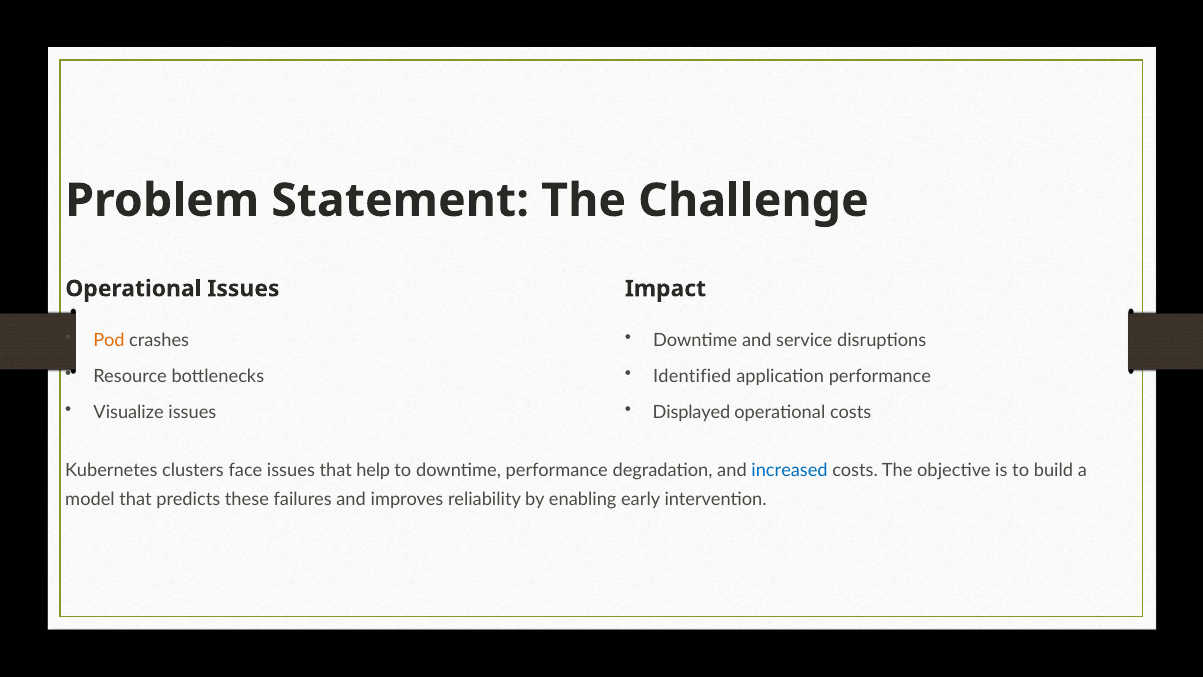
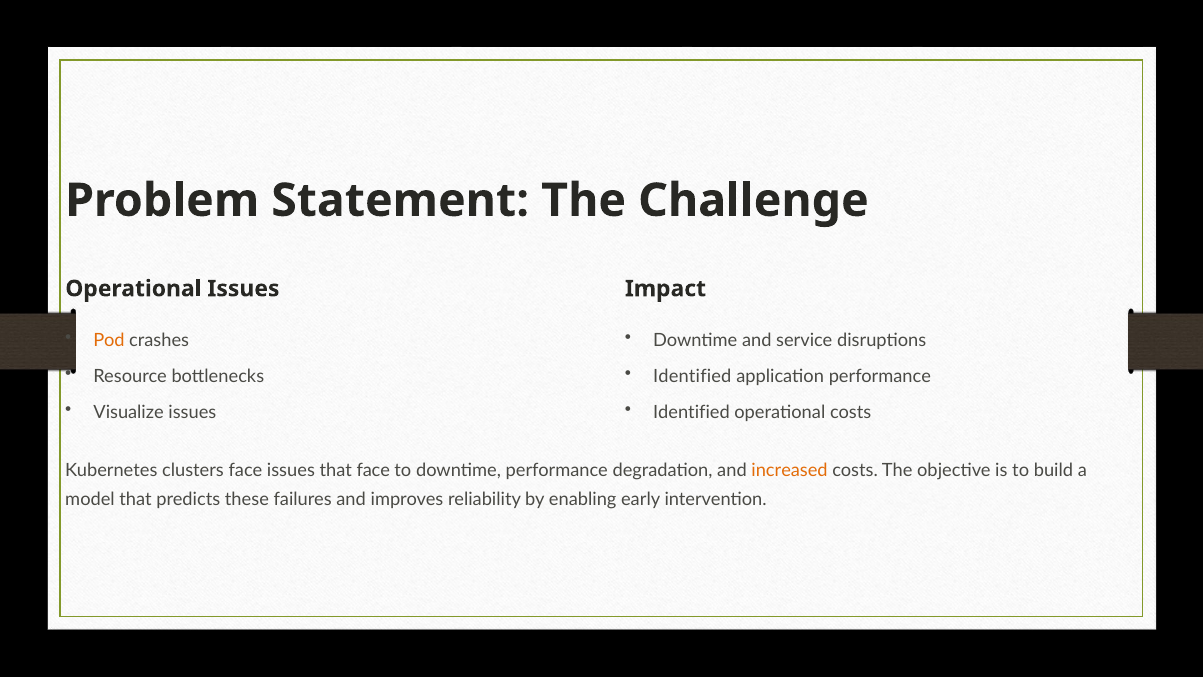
Displayed at (692, 413): Displayed -> Identified
that help: help -> face
increased colour: blue -> orange
